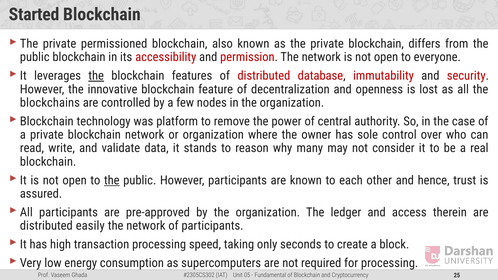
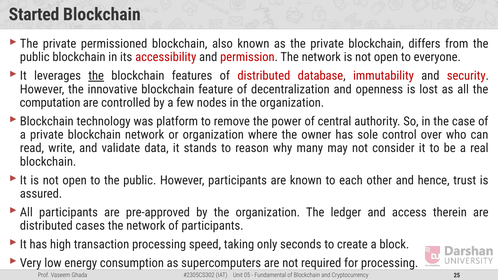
blockchains: blockchains -> computation
the at (112, 180) underline: present -> none
easily: easily -> cases
